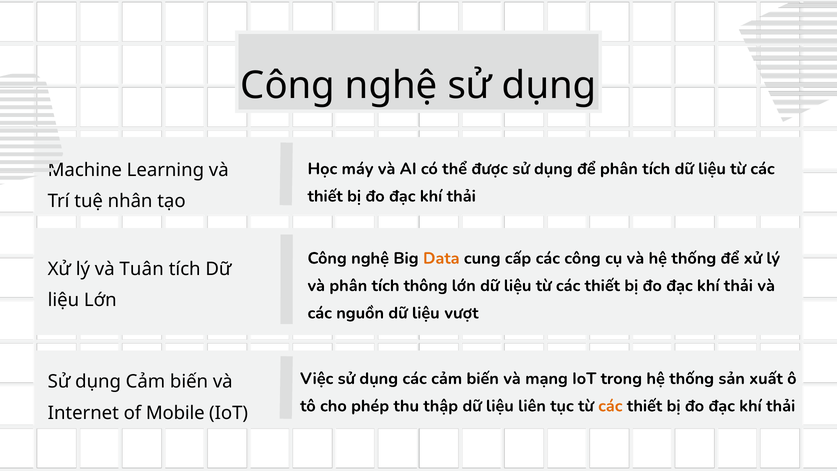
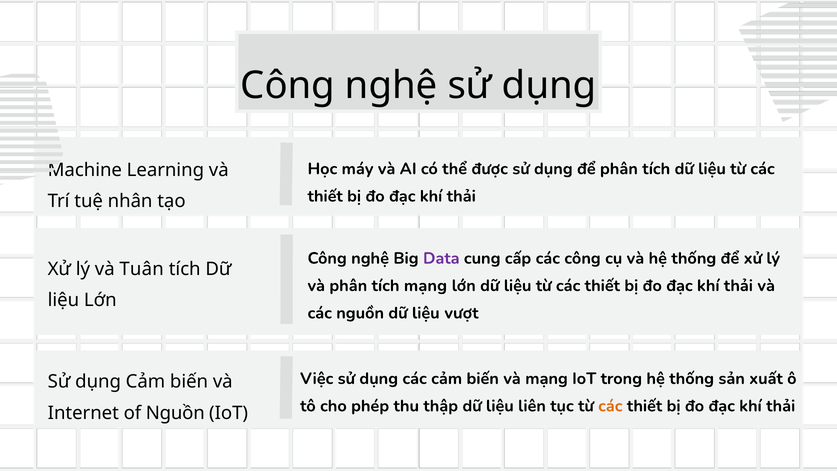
Data colour: orange -> purple
tích thông: thông -> mạng
of Mobile: Mobile -> Nguồn
